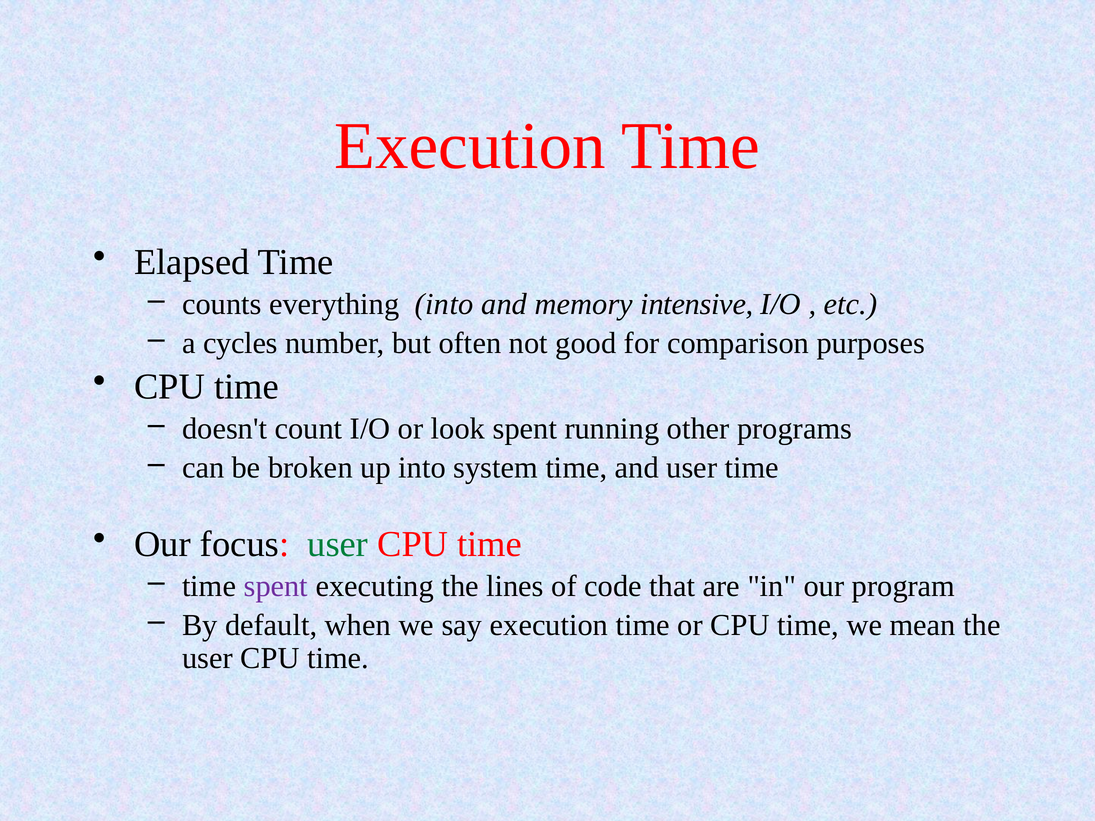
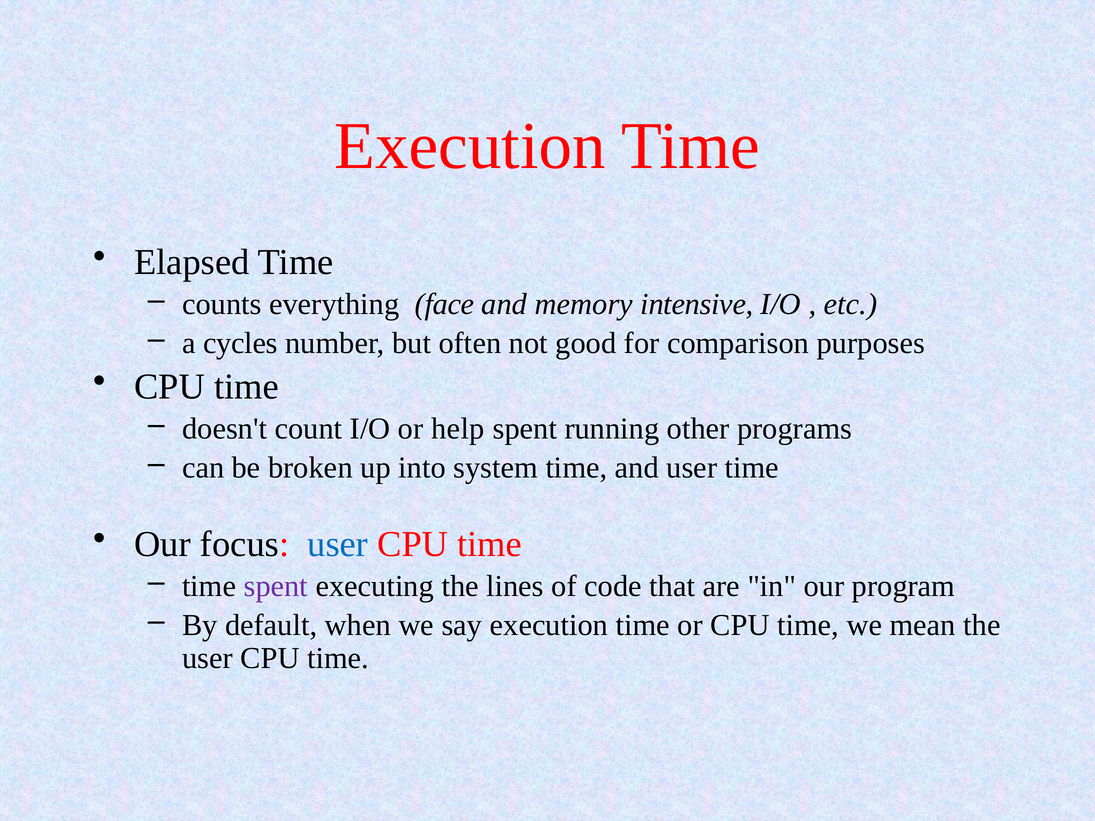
everything into: into -> face
look: look -> help
user at (338, 544) colour: green -> blue
